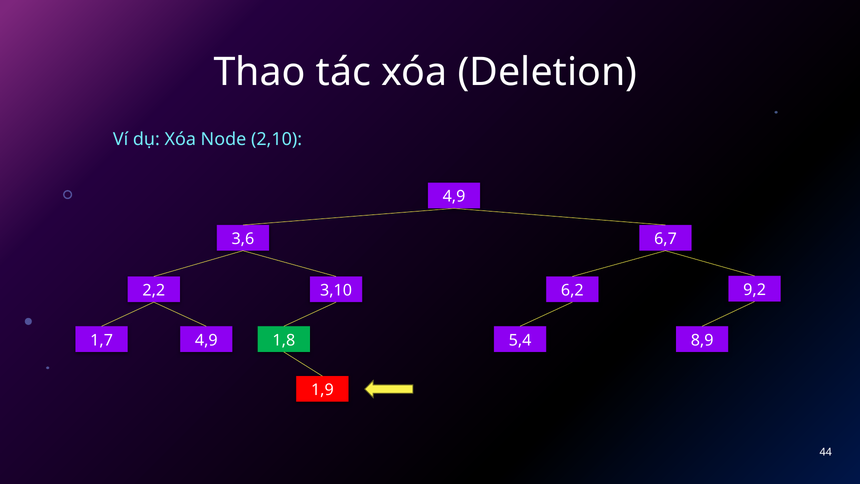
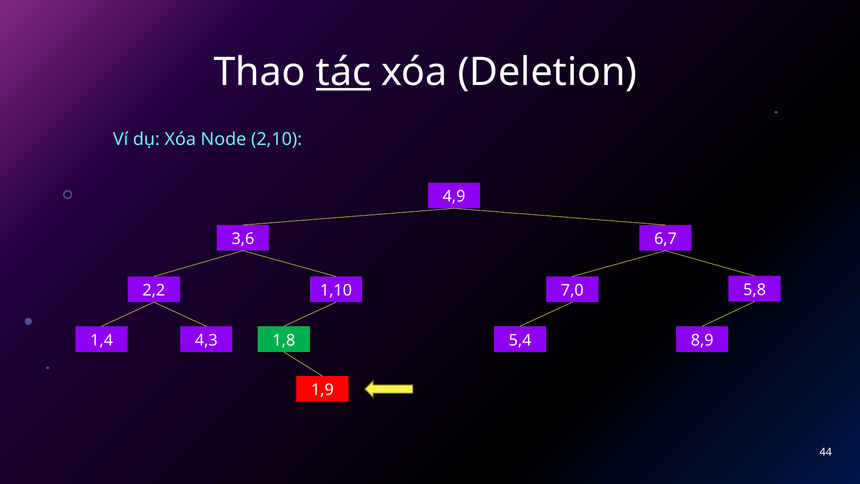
tác underline: none -> present
9,2: 9,2 -> 5,8
3,10: 3,10 -> 1,10
6,2: 6,2 -> 7,0
1,7: 1,7 -> 1,4
4,9 at (206, 340): 4,9 -> 4,3
